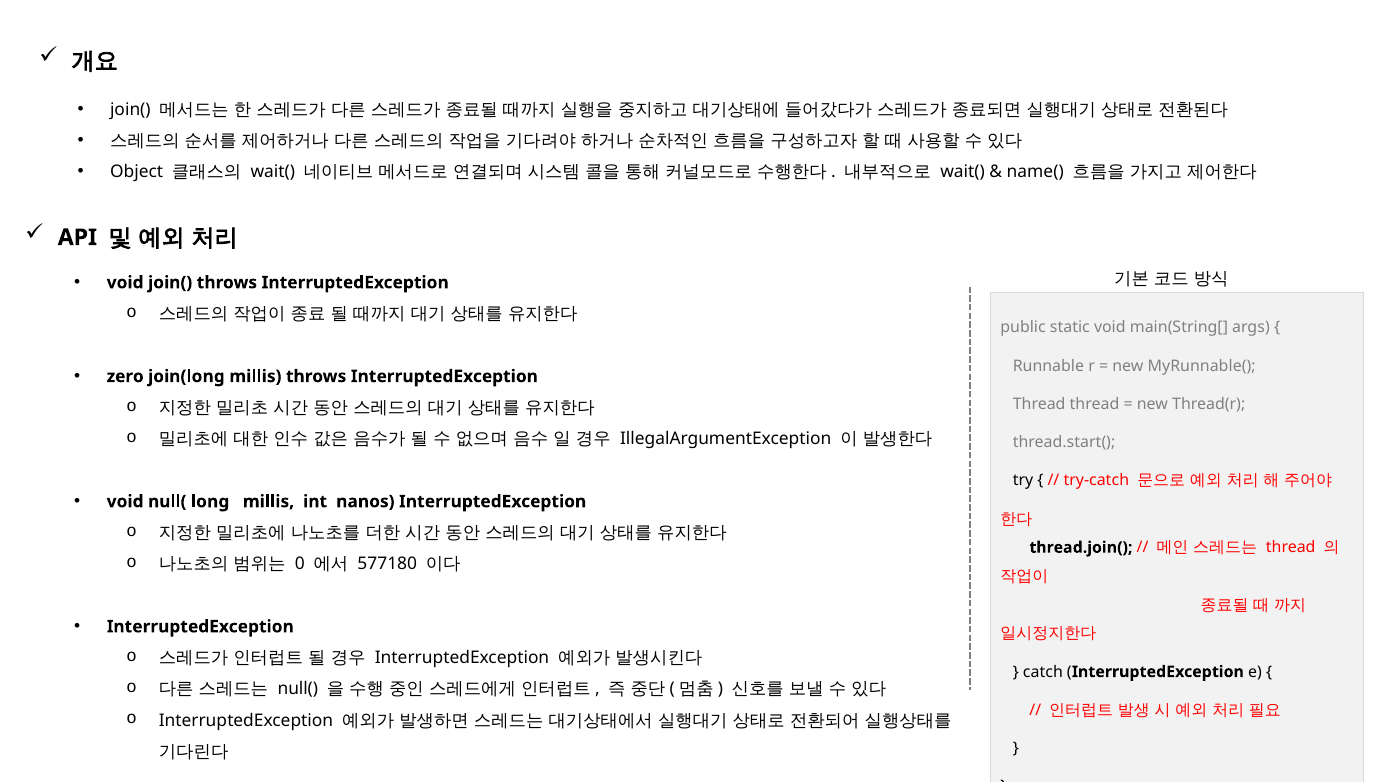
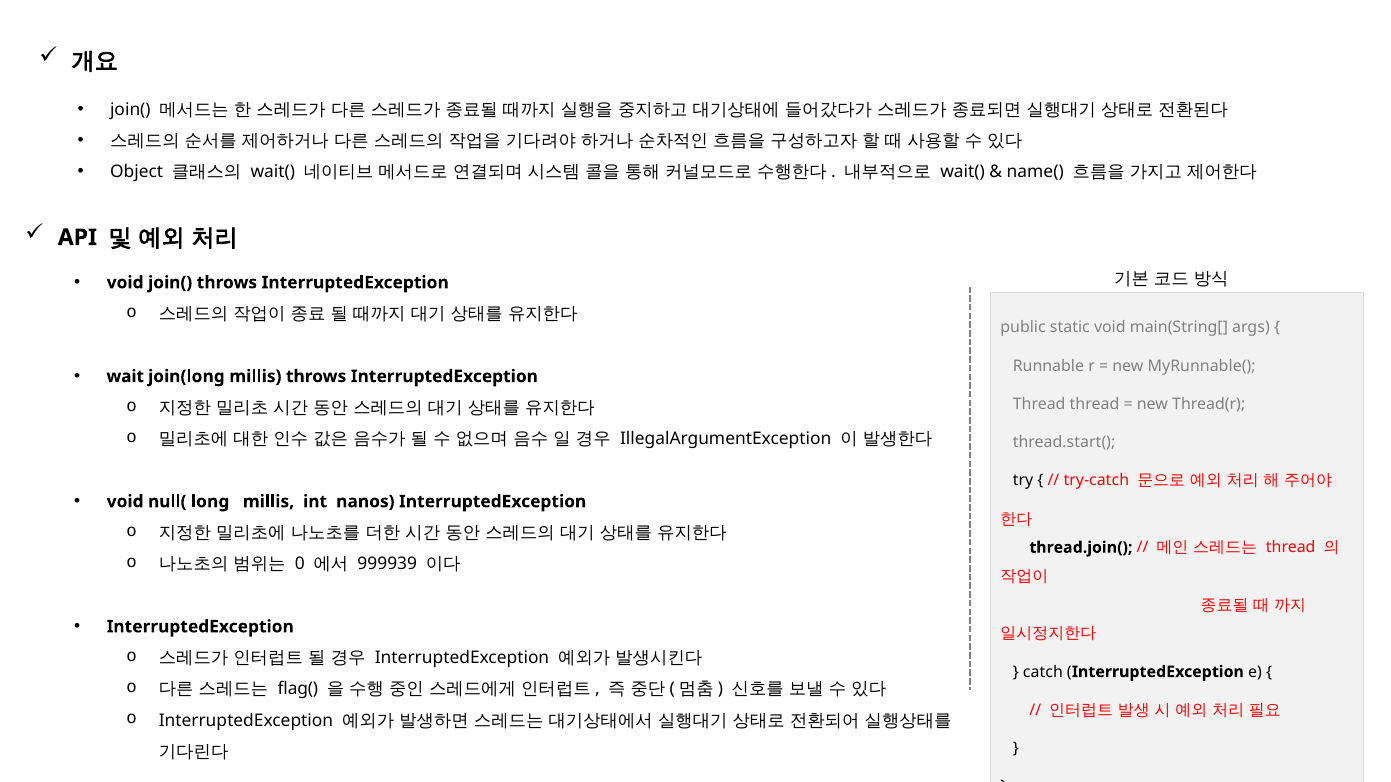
zero: zero -> wait
577180: 577180 -> 999939
null( at (298, 690): null( -> flag(
